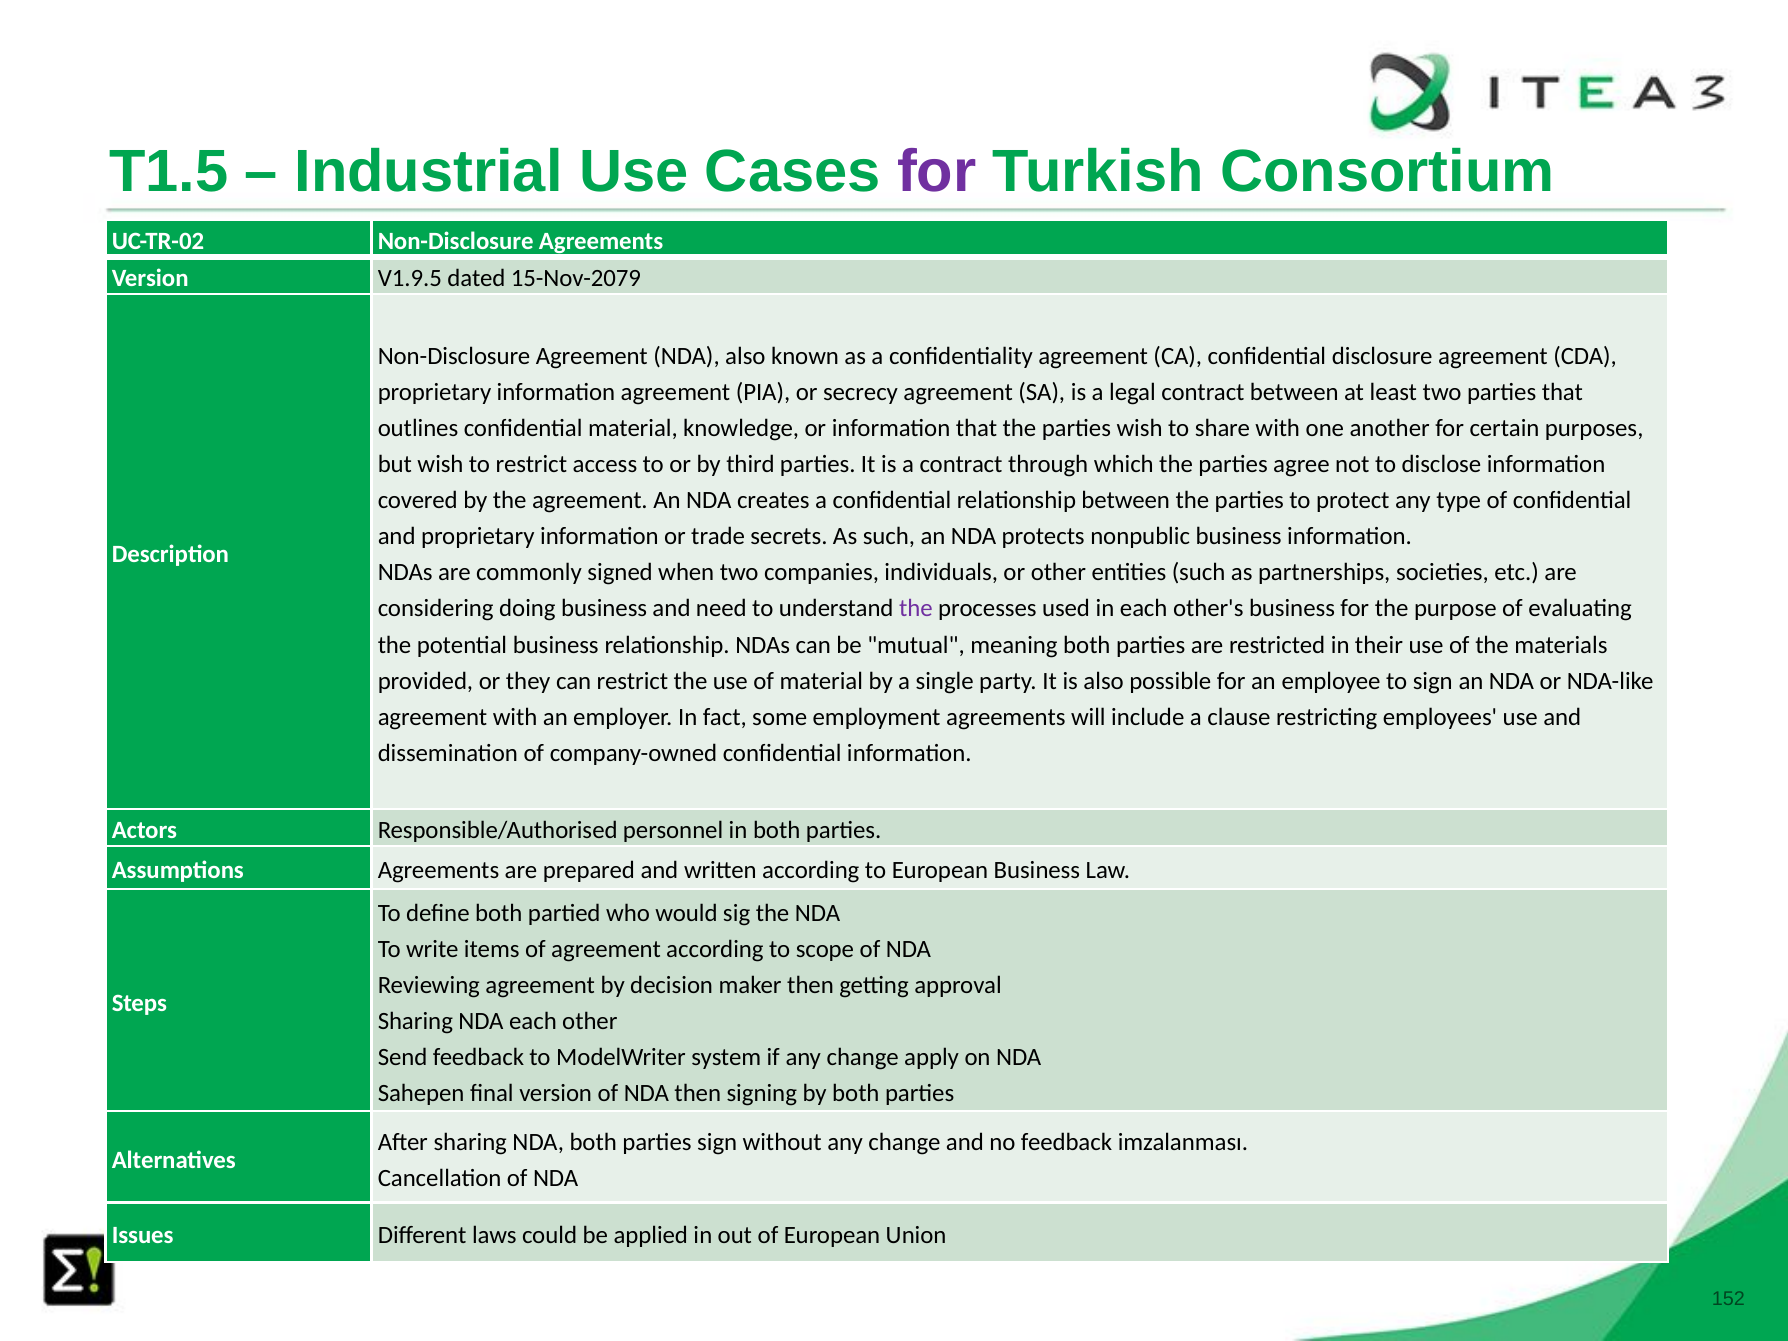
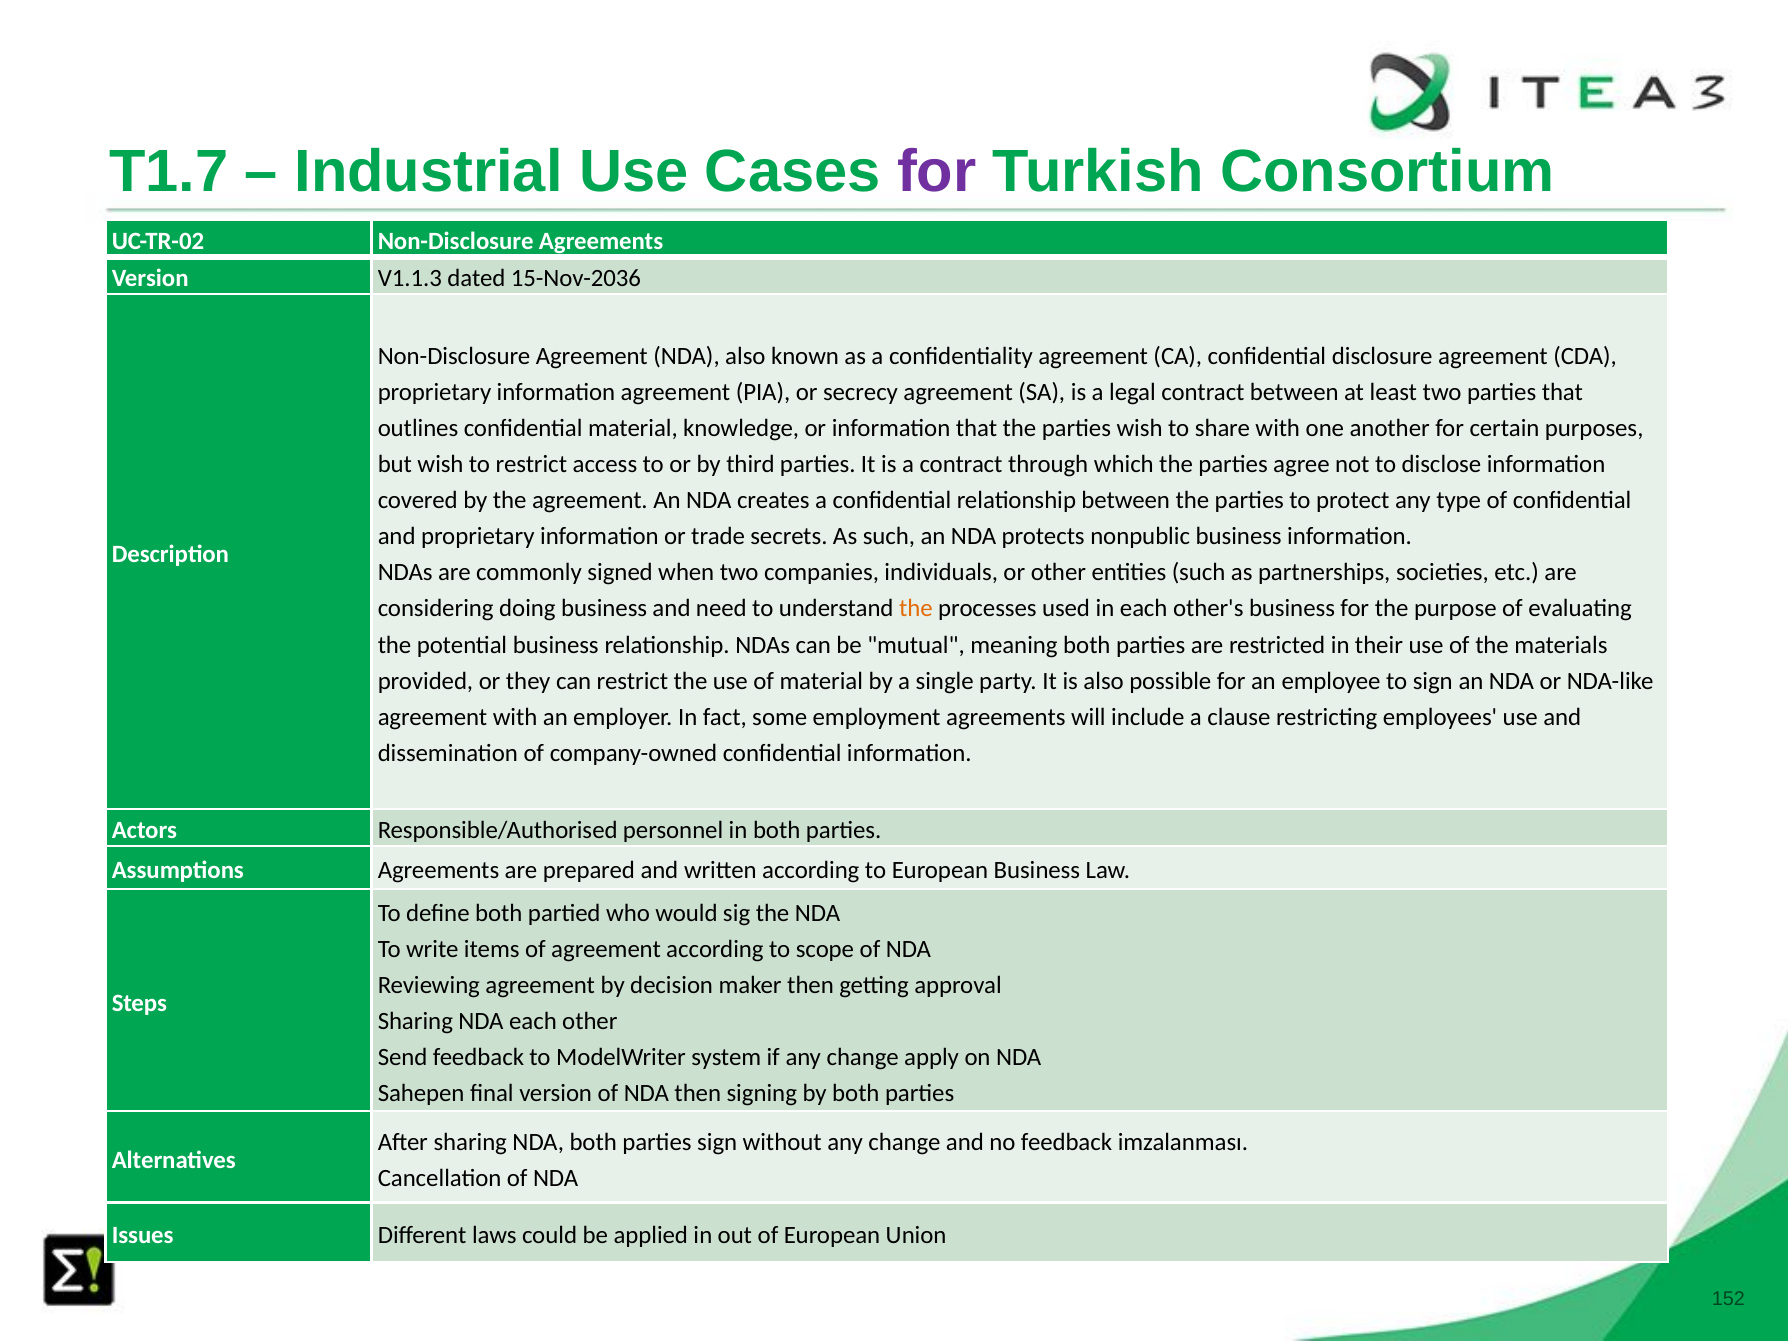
T1.5: T1.5 -> T1.7
V1.9.5: V1.9.5 -> V1.1.3
15-Nov-2079: 15-Nov-2079 -> 15-Nov-2036
the at (916, 609) colour: purple -> orange
